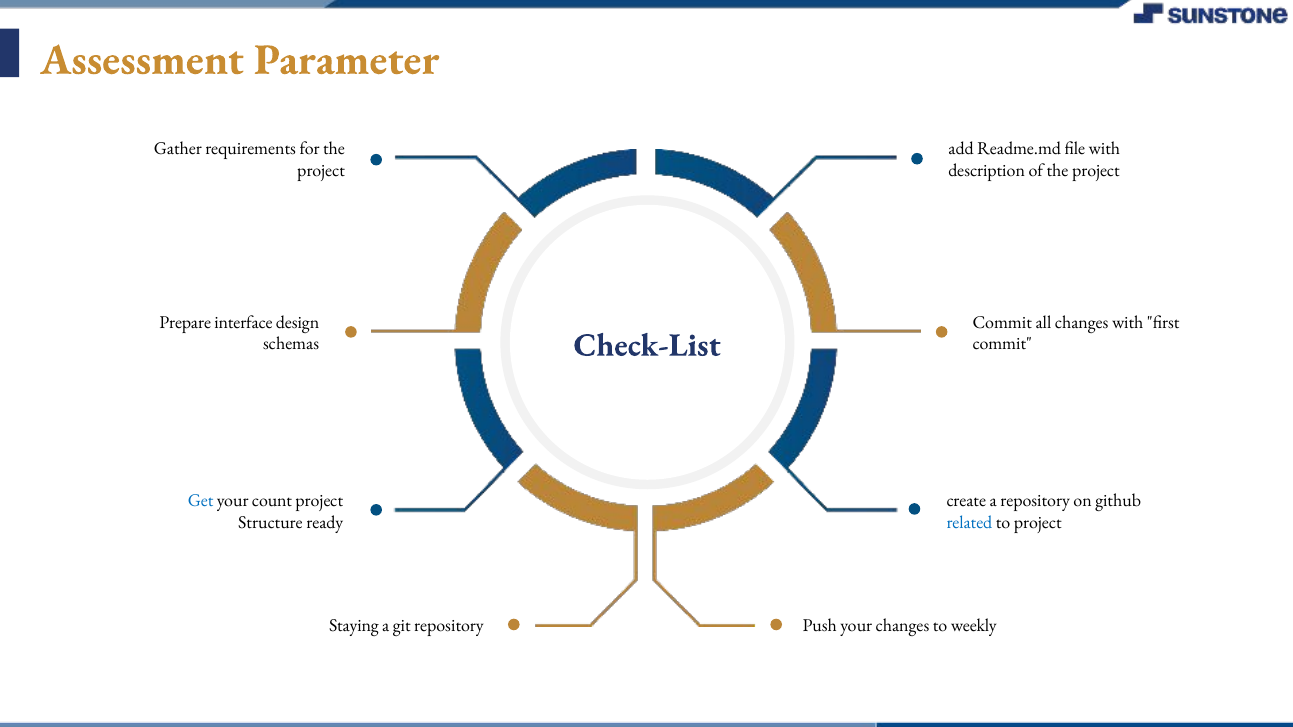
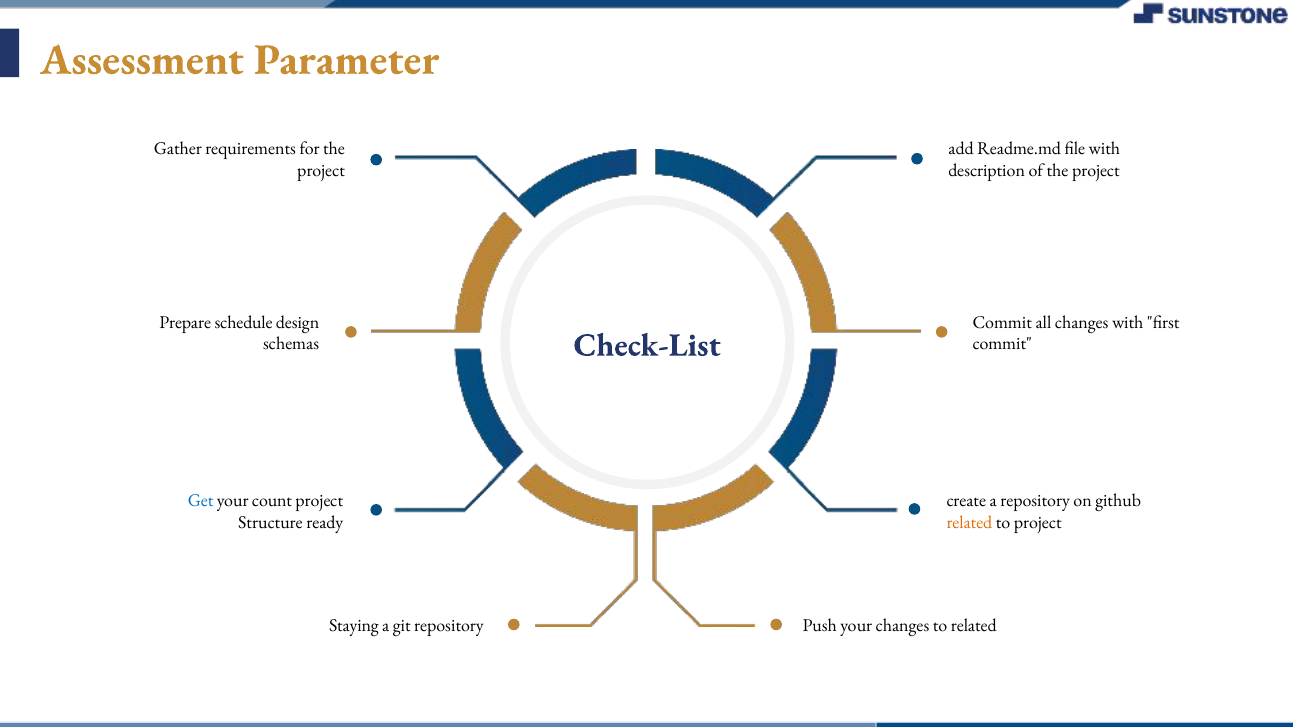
interface: interface -> schedule
related at (969, 522) colour: blue -> orange
to weekly: weekly -> related
